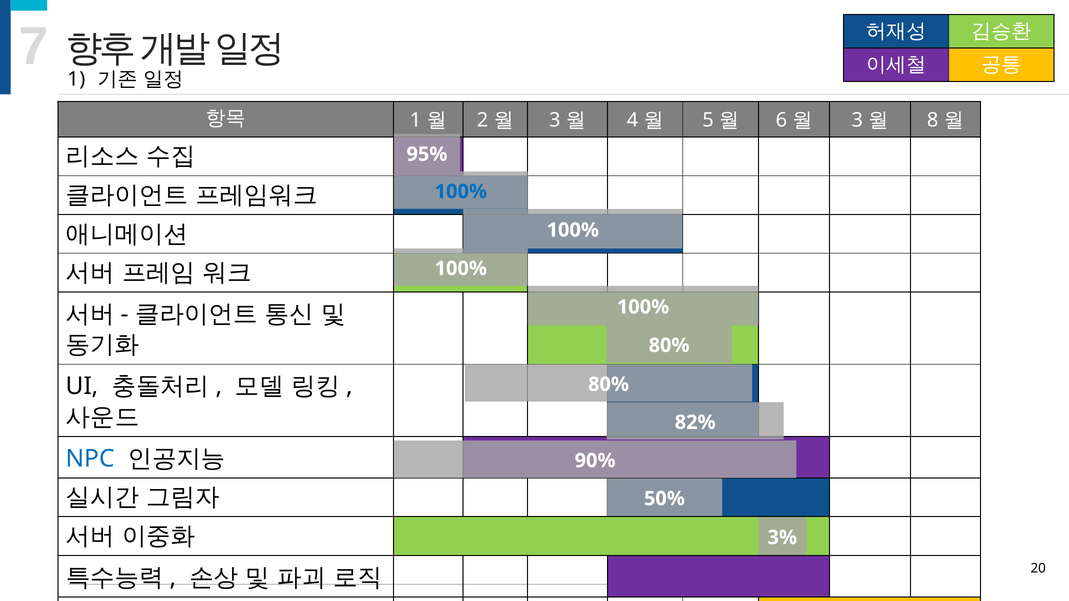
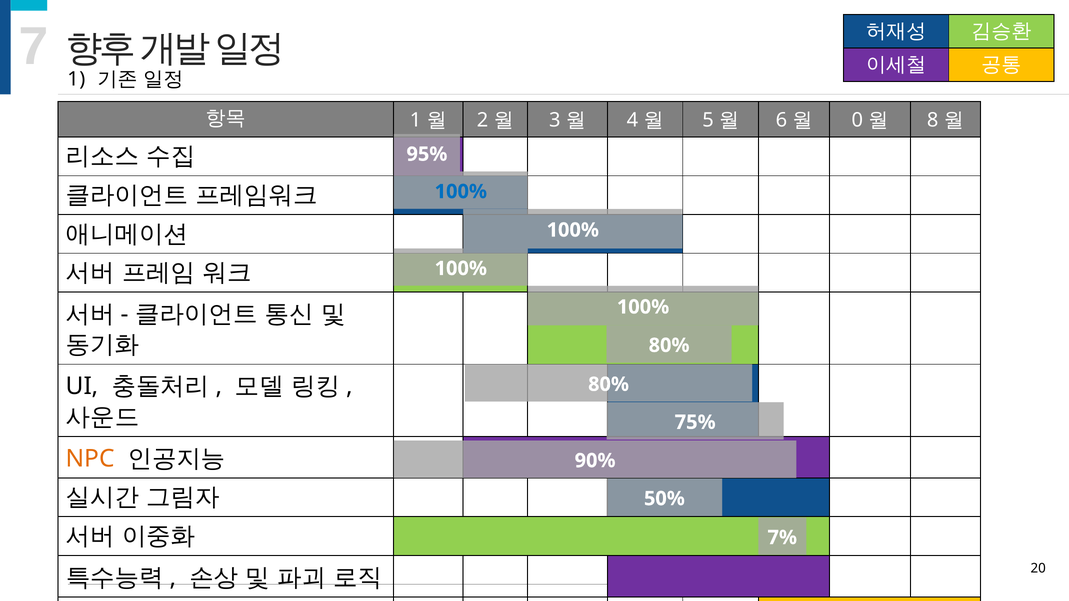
3 at (857, 120): 3 -> 0
82%: 82% -> 75%
NPC colour: blue -> orange
3%: 3% -> 7%
